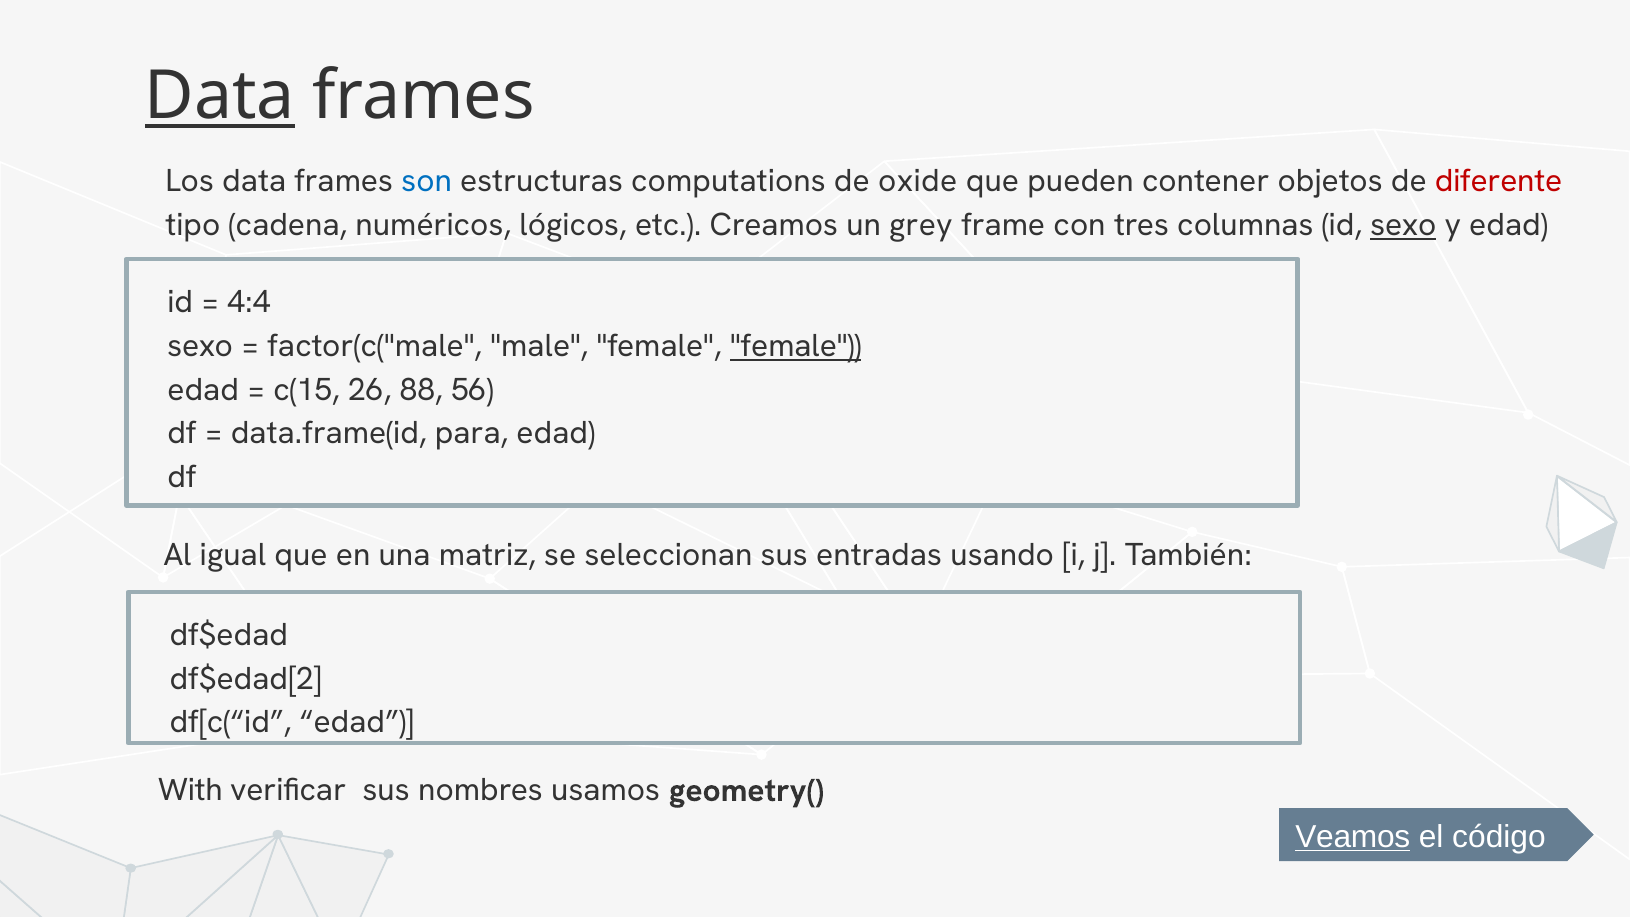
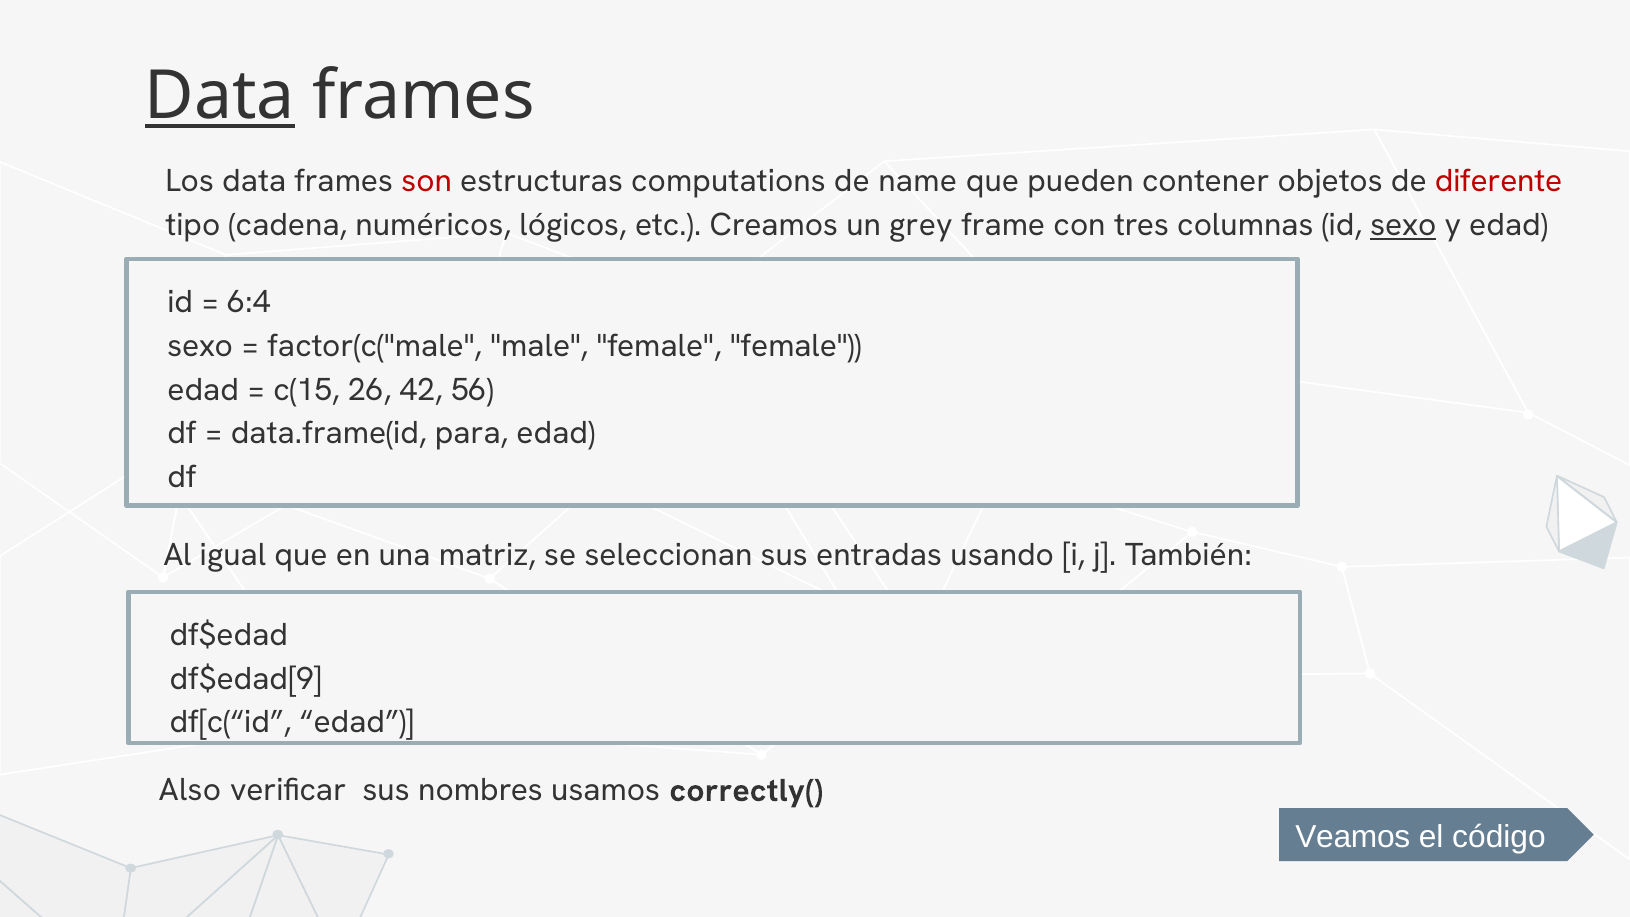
son colour: blue -> red
oxide: oxide -> name
4:4: 4:4 -> 6:4
female at (796, 346) underline: present -> none
88: 88 -> 42
df$edad[2: df$edad[2 -> df$edad[9
With: With -> Also
geometry(: geometry( -> correctly(
Veamos underline: present -> none
